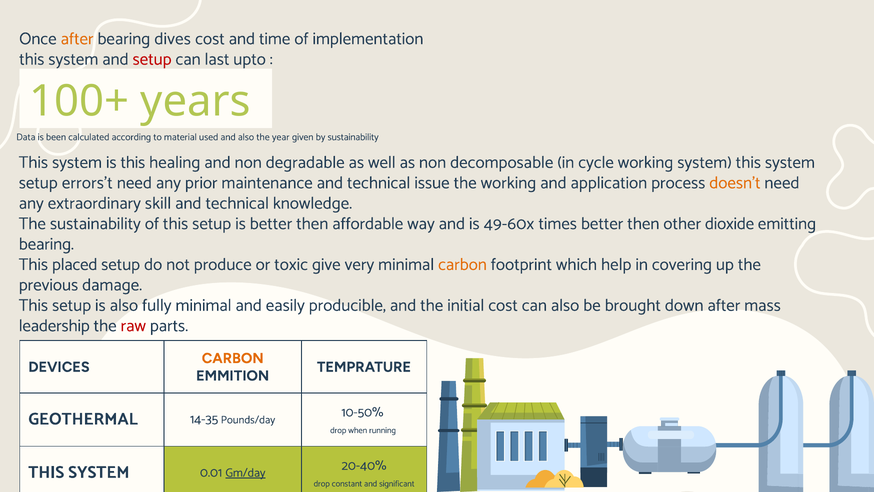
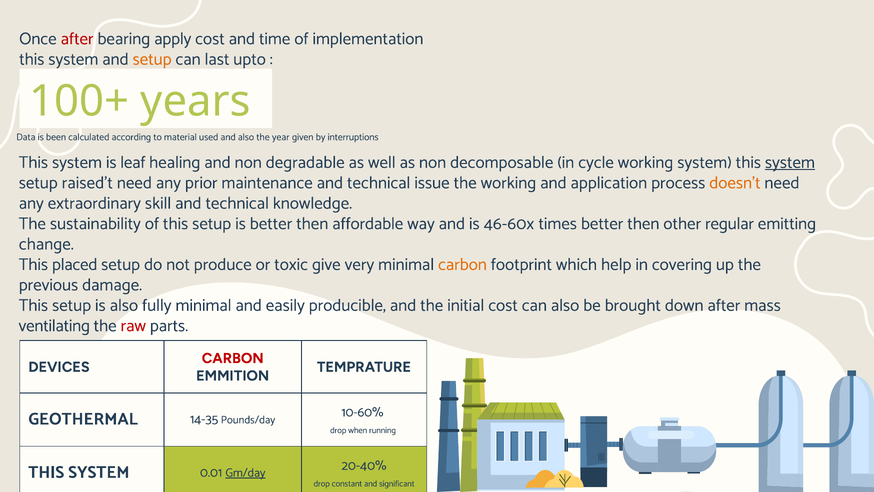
after at (77, 39) colour: orange -> red
dives: dives -> apply
setup at (152, 59) colour: red -> orange
by sustainability: sustainability -> interruptions
is this: this -> leaf
system at (790, 162) underline: none -> present
errors't: errors't -> raised't
49-60x: 49-60x -> 46-60x
dioxide: dioxide -> regular
bearing at (46, 244): bearing -> change
leadership: leadership -> ventilating
CARBON at (233, 358) colour: orange -> red
10-50%: 10-50% -> 10-60%
